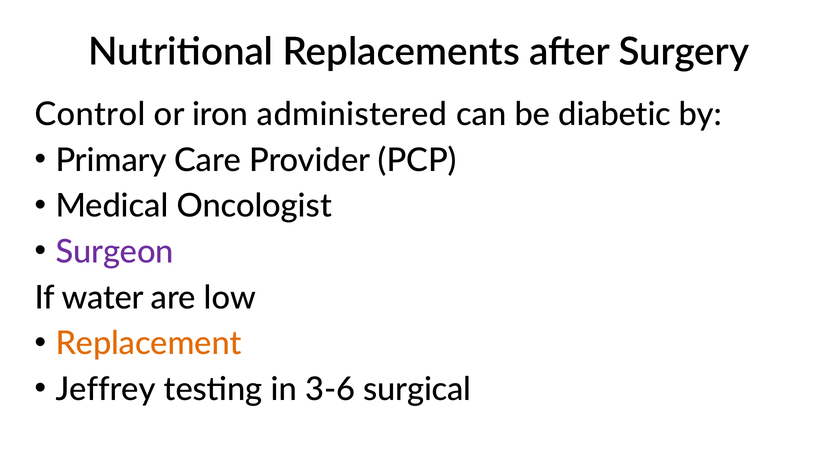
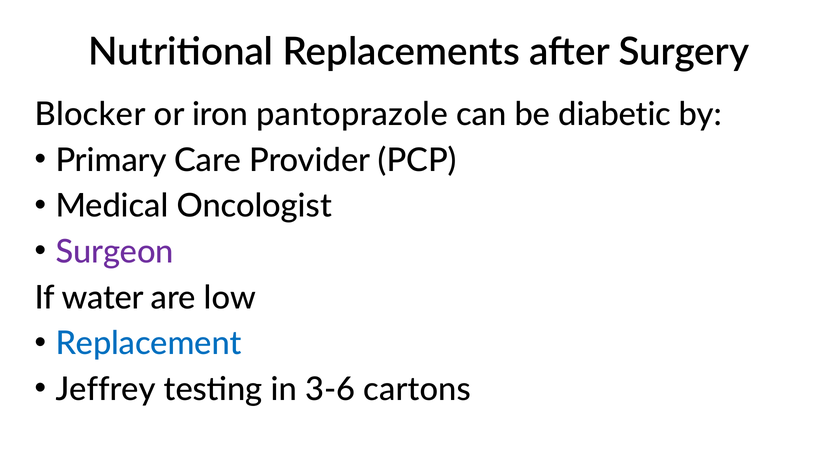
Control: Control -> Blocker
administered: administered -> pantoprazole
Replacement colour: orange -> blue
surgical: surgical -> cartons
